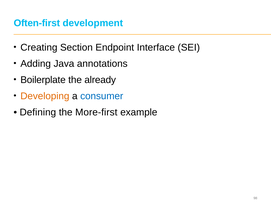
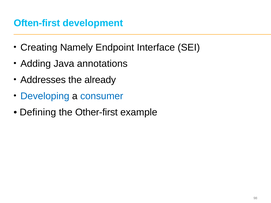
Section: Section -> Namely
Boilerplate: Boilerplate -> Addresses
Developing colour: orange -> blue
More-first: More-first -> Other-first
